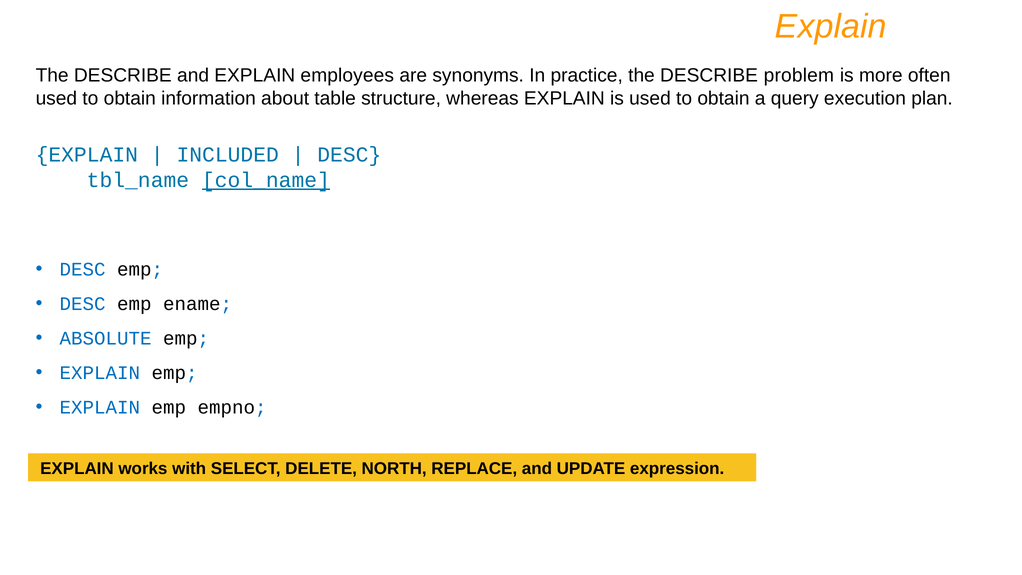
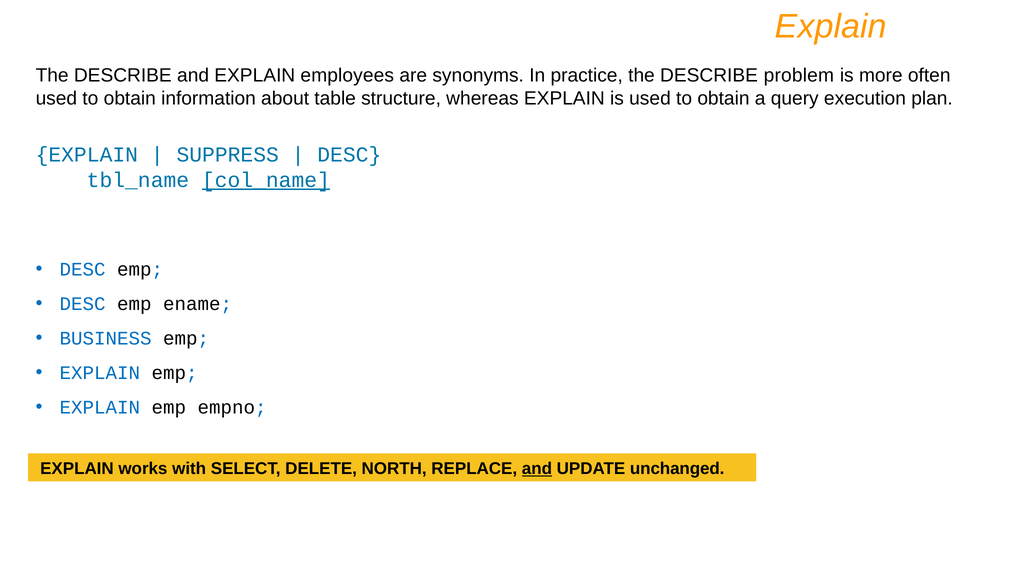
INCLUDED: INCLUDED -> SUPPRESS
ABSOLUTE: ABSOLUTE -> BUSINESS
and at (537, 468) underline: none -> present
expression: expression -> unchanged
